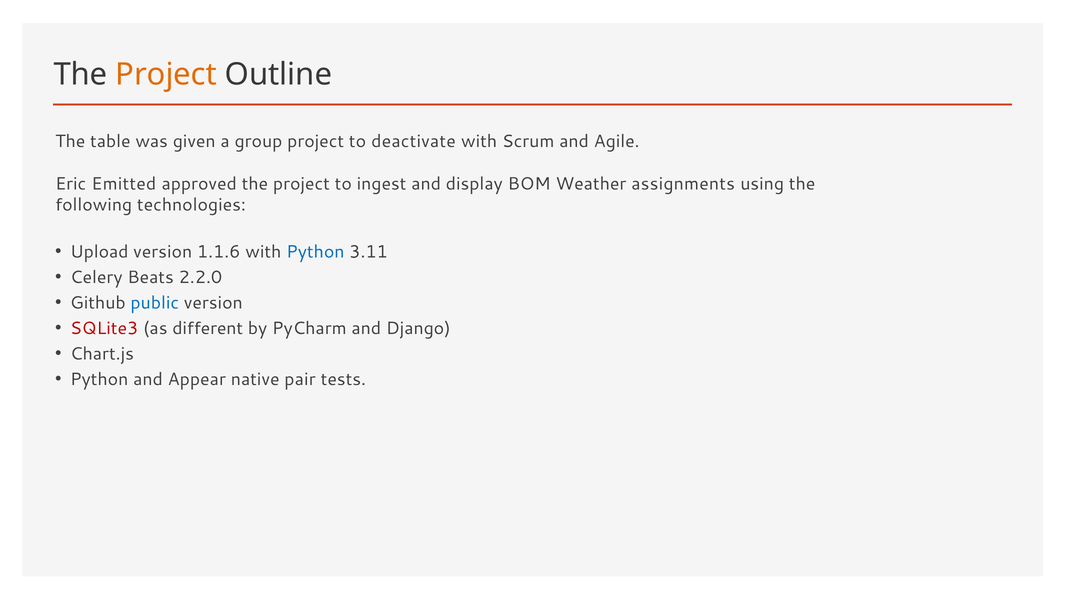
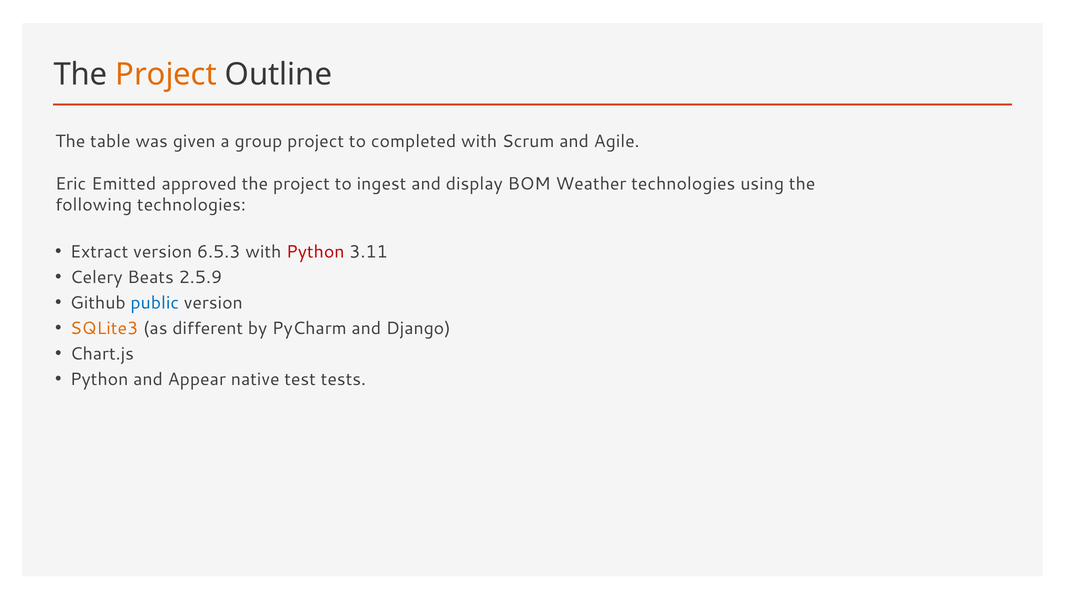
deactivate: deactivate -> completed
Weather assignments: assignments -> technologies
Upload: Upload -> Extract
1.1.6: 1.1.6 -> 6.5.3
Python at (315, 252) colour: blue -> red
2.2.0: 2.2.0 -> 2.5.9
SQLite3 colour: red -> orange
pair: pair -> test
